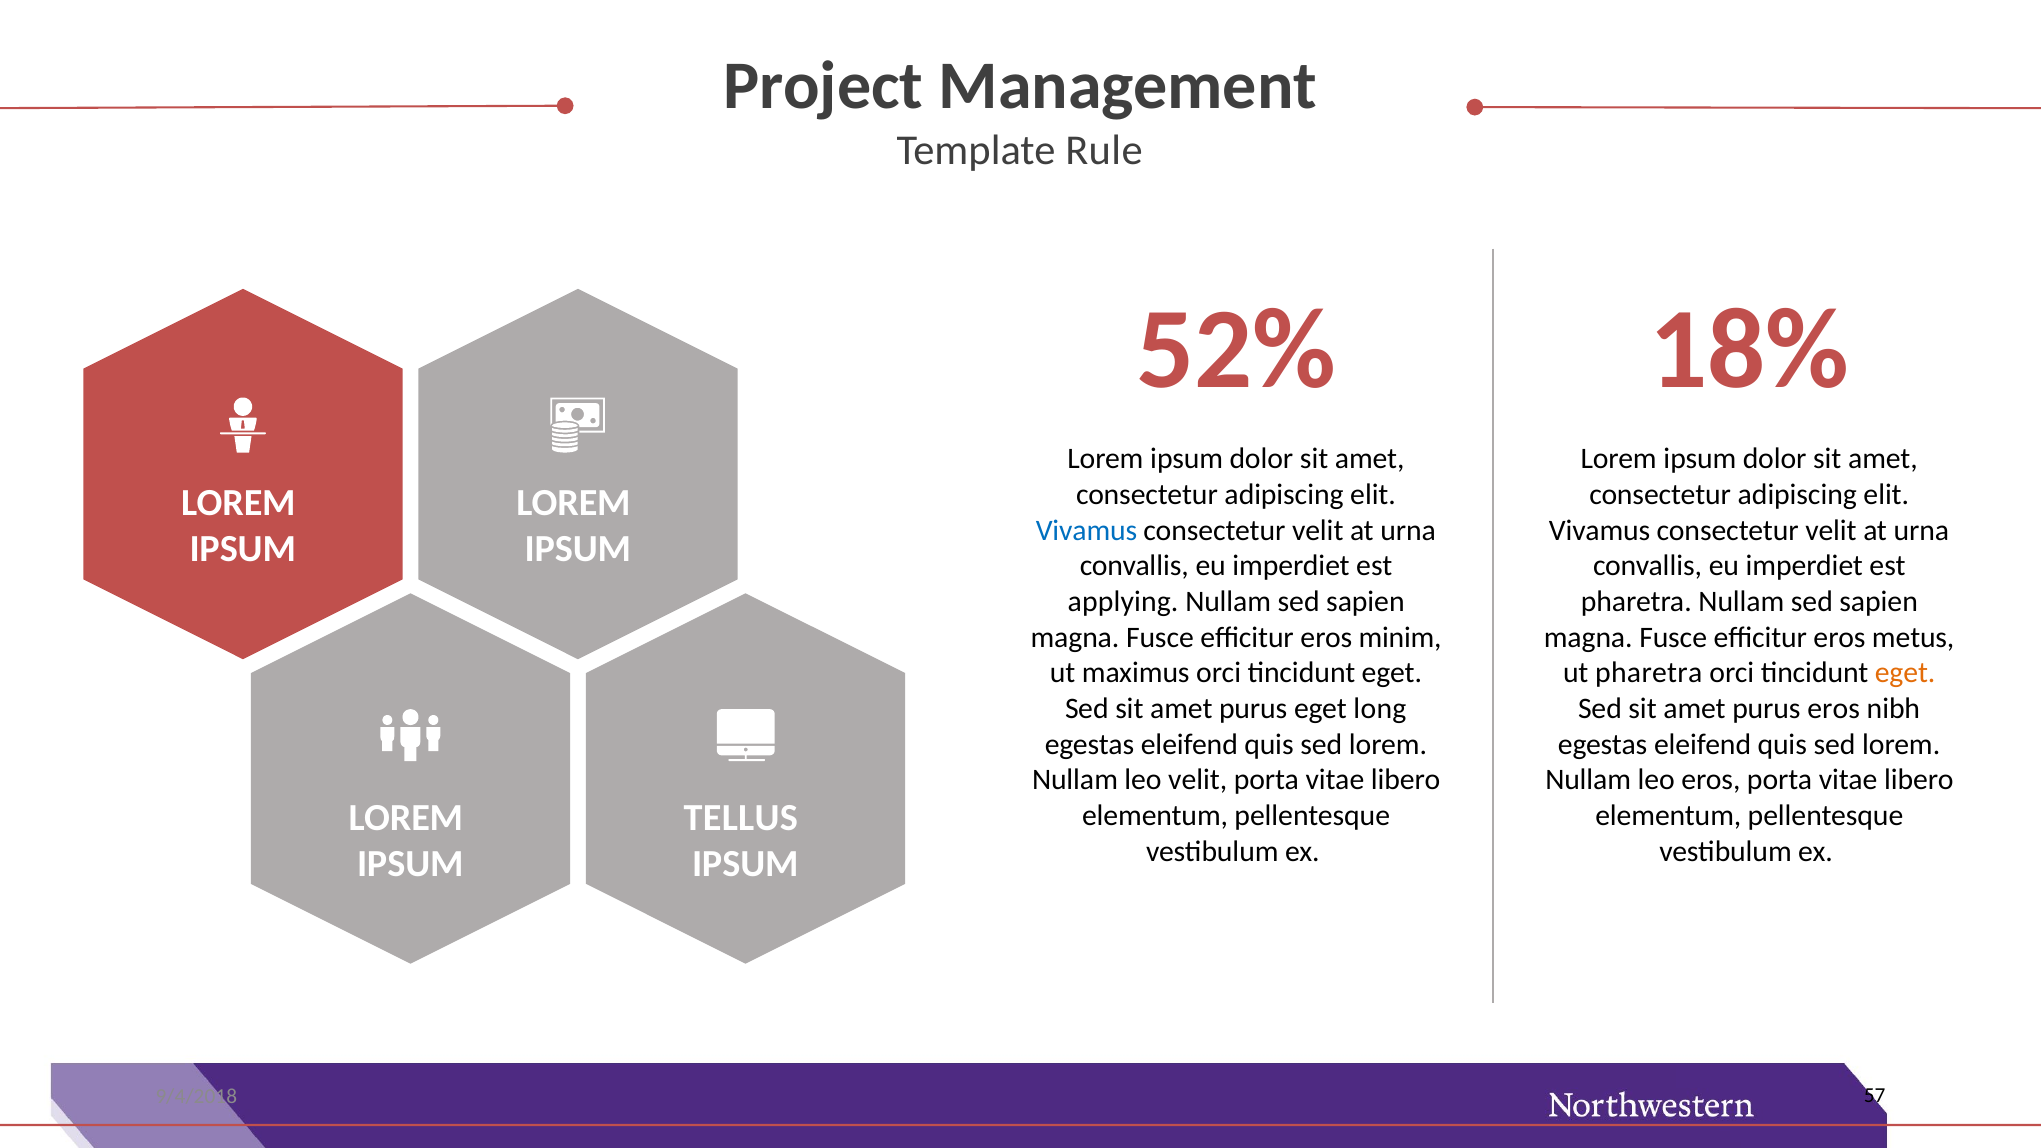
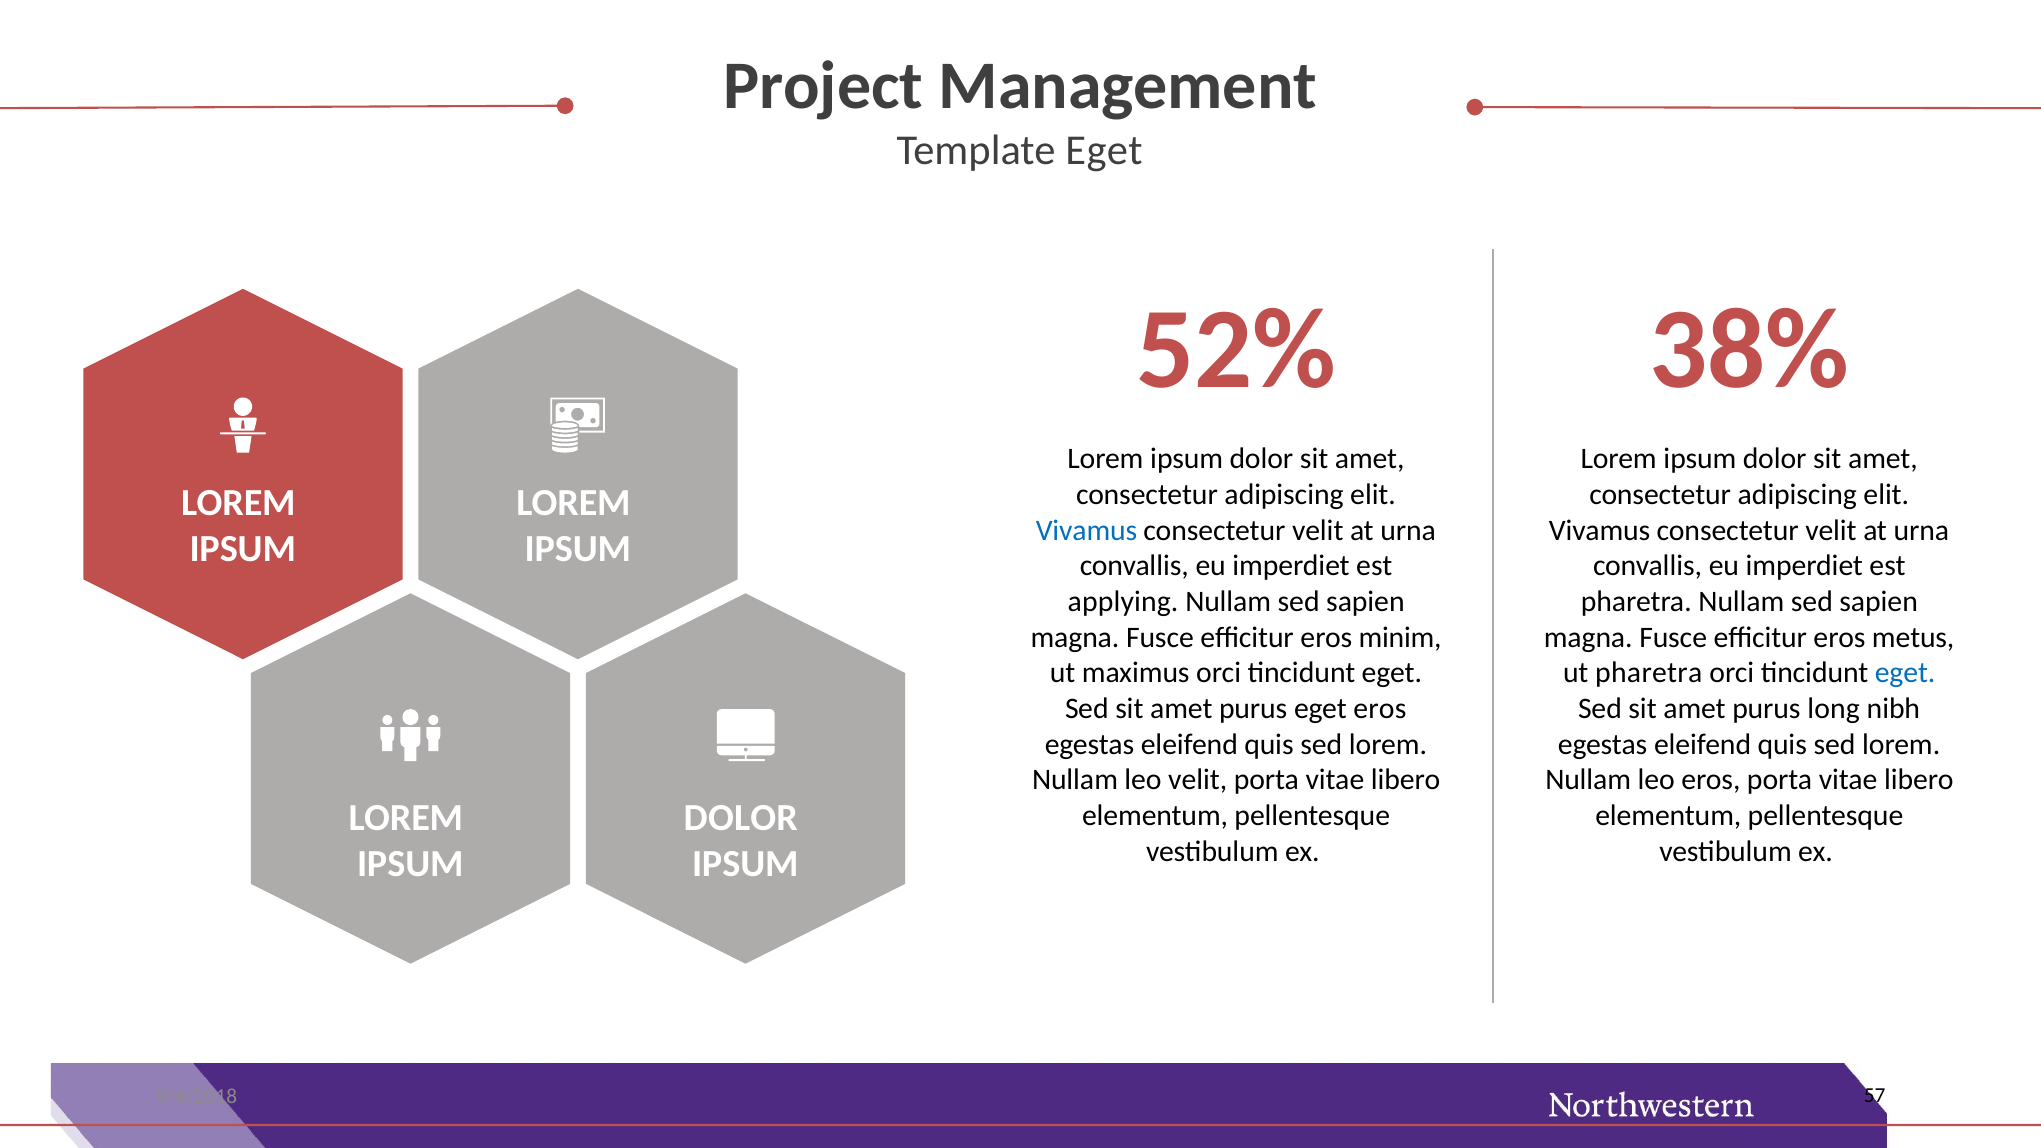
Template Rule: Rule -> Eget
18%: 18% -> 38%
eget at (1905, 673) colour: orange -> blue
eget long: long -> eros
purus eros: eros -> long
TELLUS at (741, 818): TELLUS -> DOLOR
